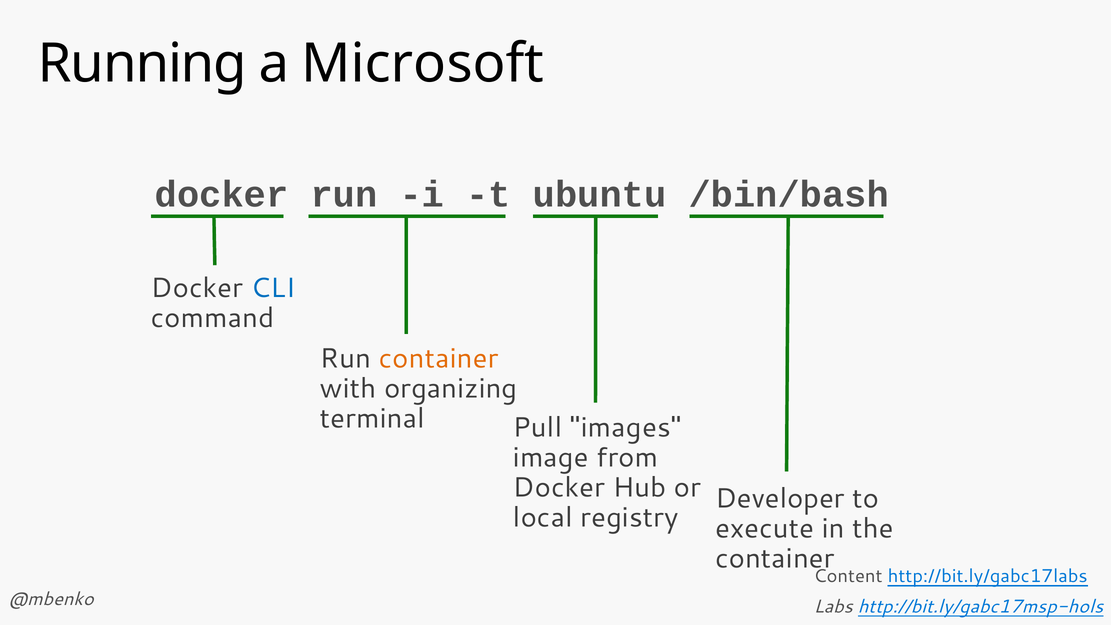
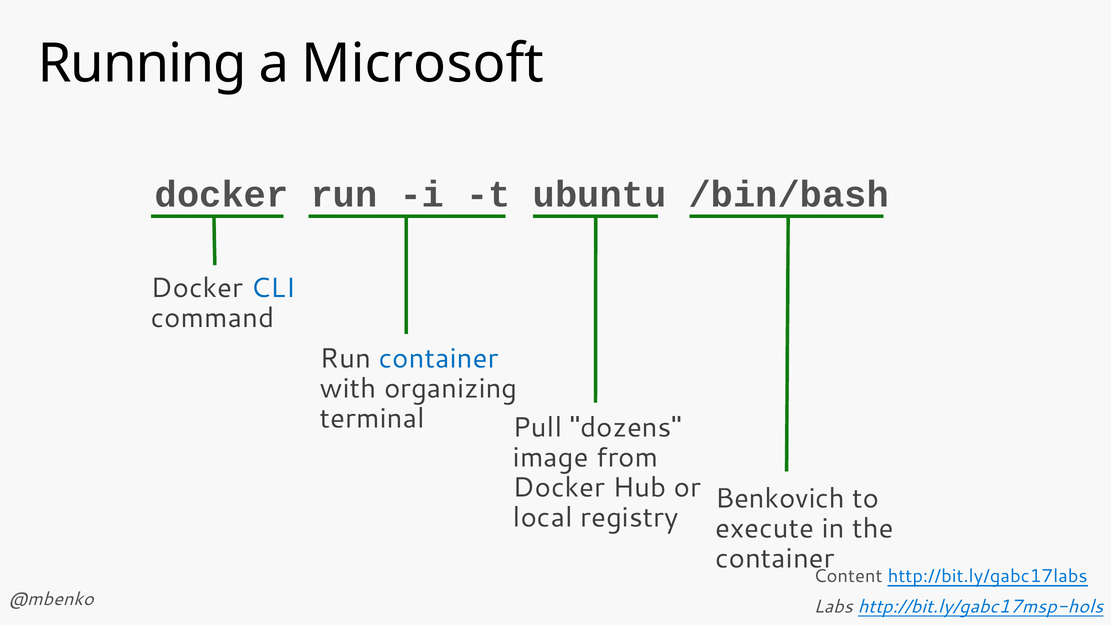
container at (439, 359) colour: orange -> blue
images: images -> dozens
Developer: Developer -> Benkovich
